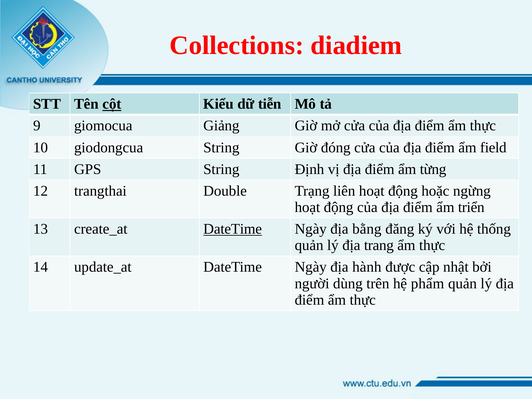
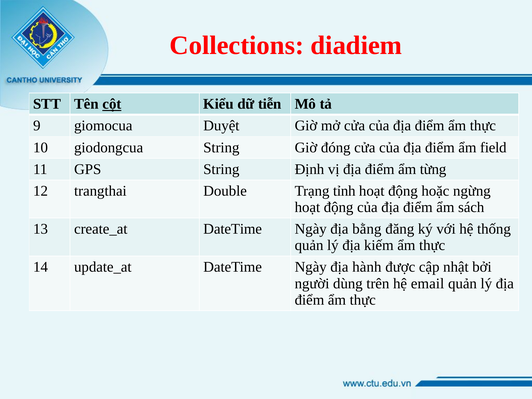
Giảng: Giảng -> Duyệt
liên: liên -> tỉnh
triển: triển -> sách
DateTime at (233, 229) underline: present -> none
trang: trang -> kiếm
phẩm: phẩm -> email
